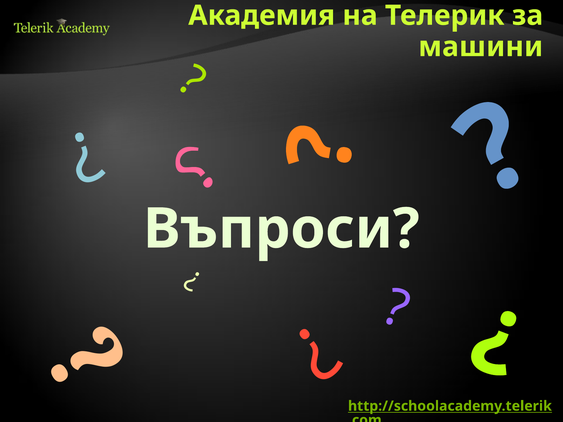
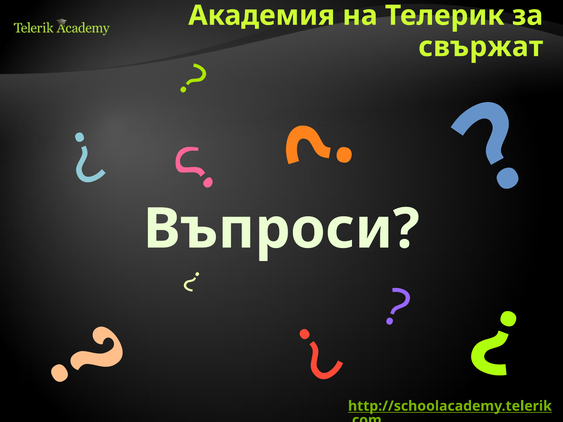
машини: машини -> свържат
